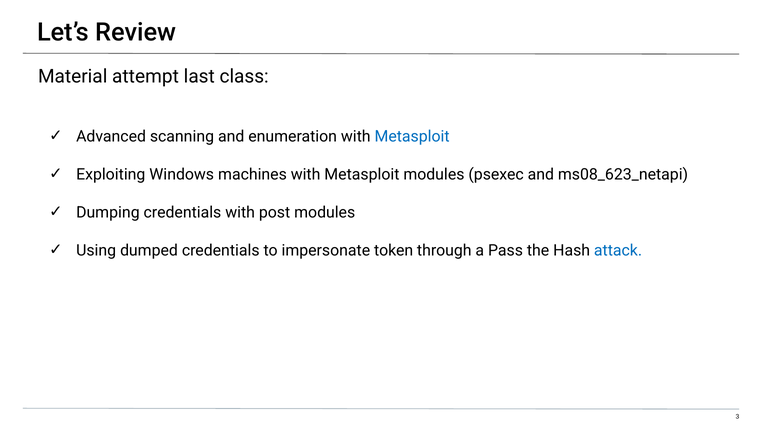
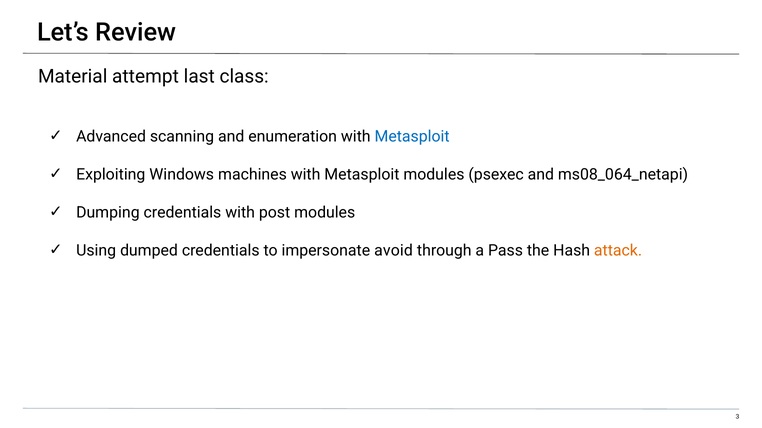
ms08_623_netapi: ms08_623_netapi -> ms08_064_netapi
token: token -> avoid
attack colour: blue -> orange
